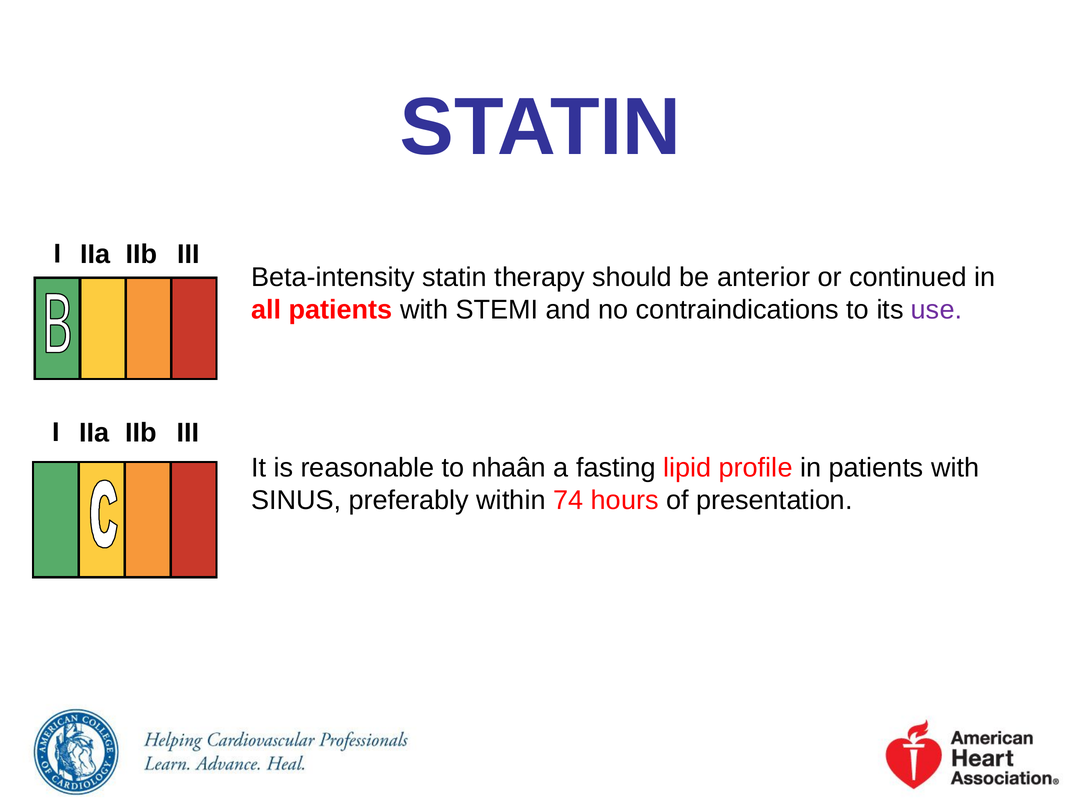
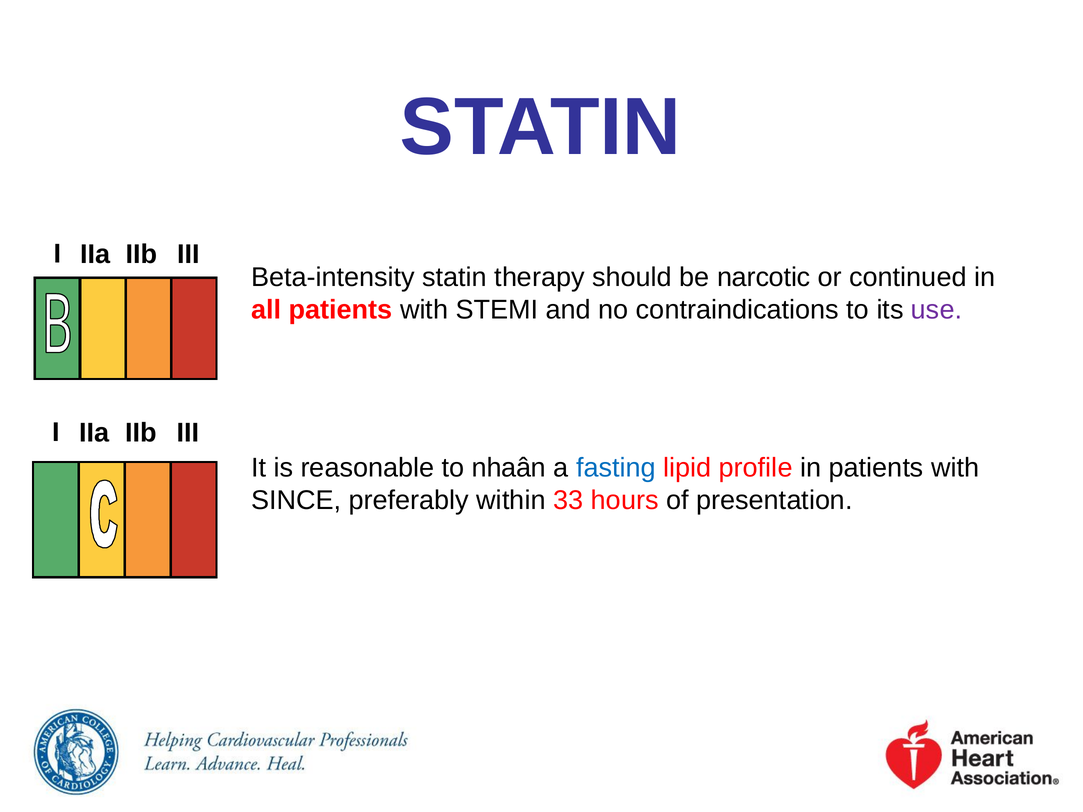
anterior: anterior -> narcotic
fasting colour: black -> blue
SINUS: SINUS -> SINCE
74: 74 -> 33
